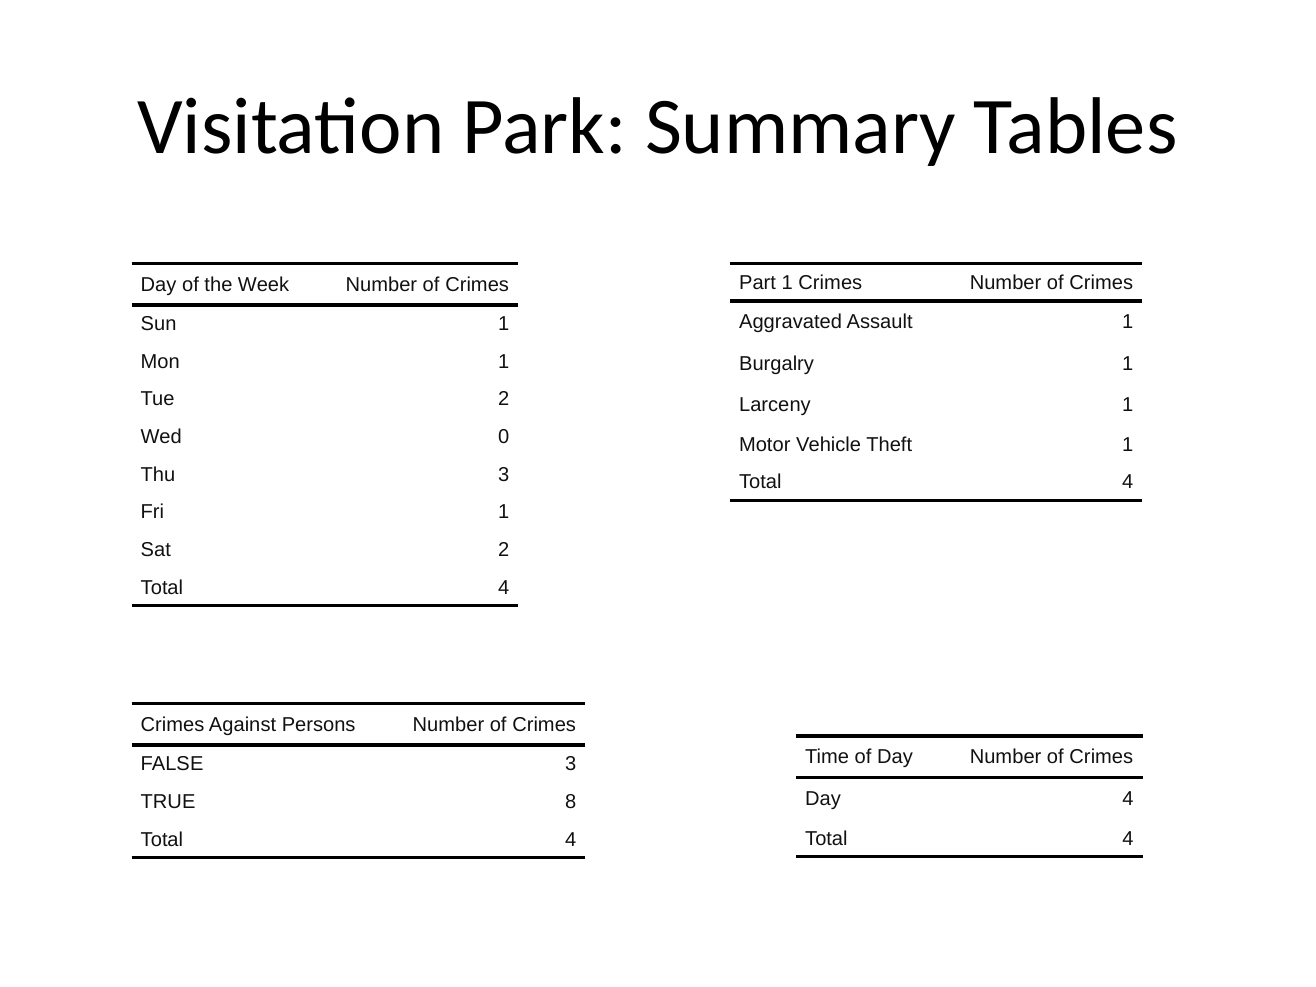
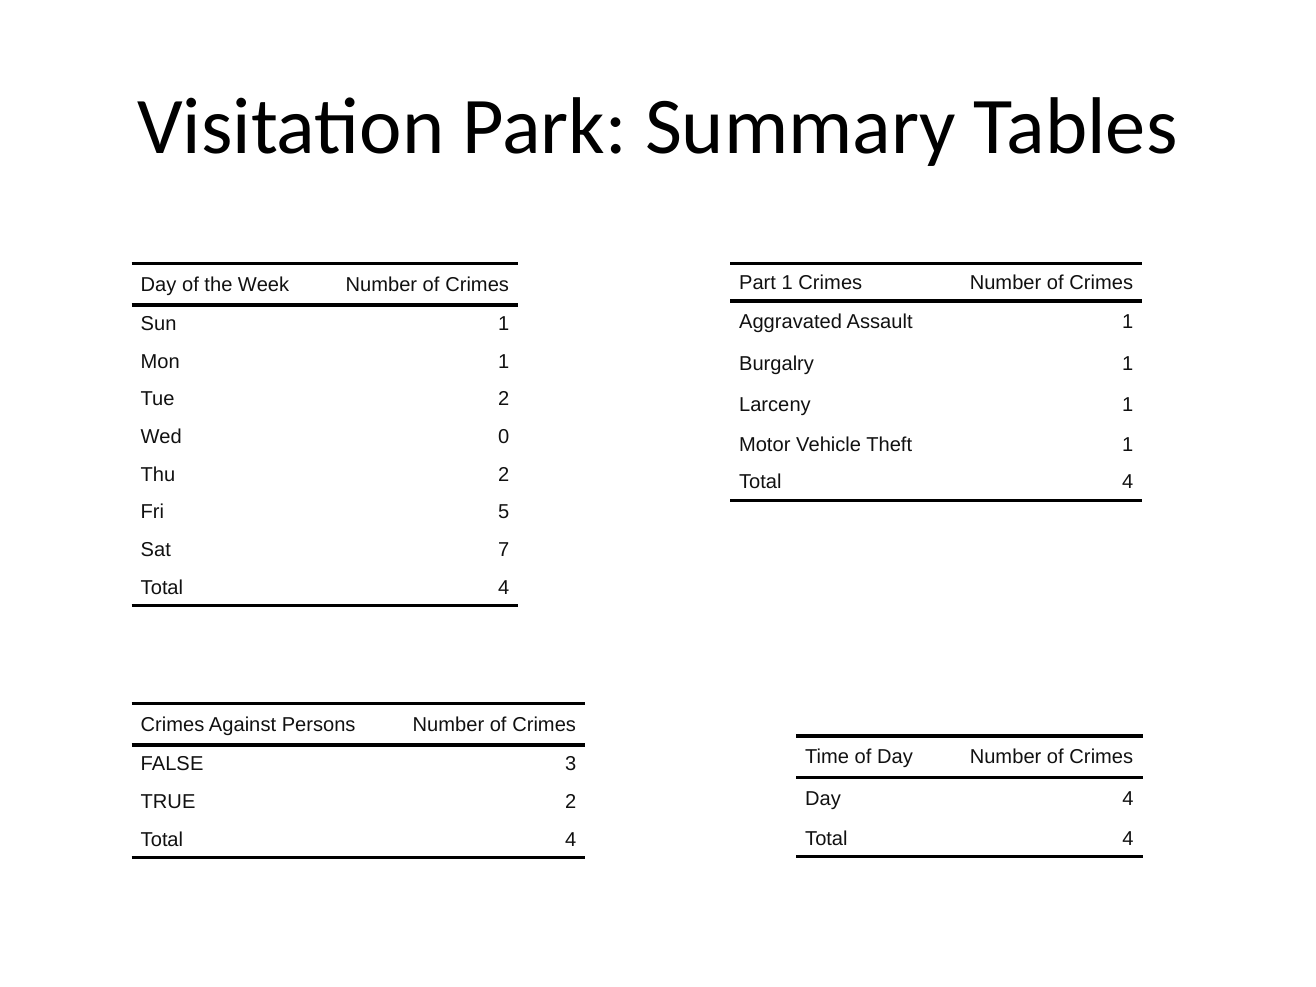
Thu 3: 3 -> 2
Fri 1: 1 -> 5
Sat 2: 2 -> 7
TRUE 8: 8 -> 2
